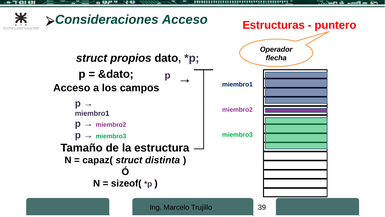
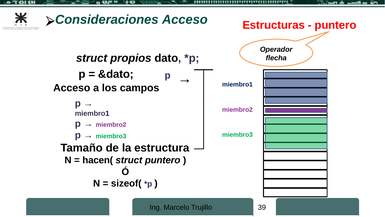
capaz(: capaz( -> hacen(
struct distinta: distinta -> puntero
